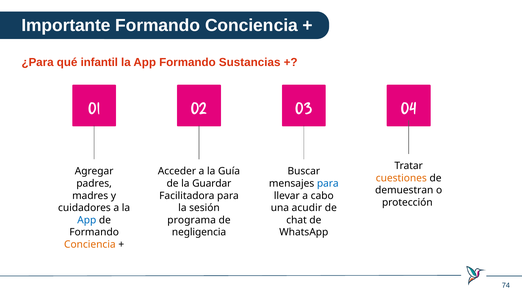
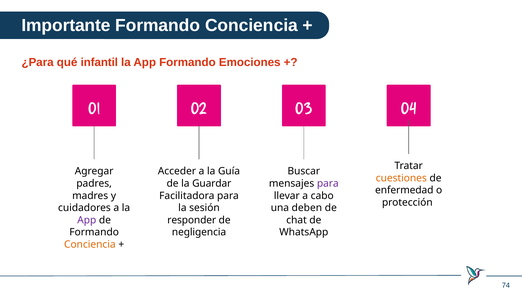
Sustancias: Sustancias -> Emociones
para at (328, 183) colour: blue -> purple
demuestran: demuestran -> enfermedad
acudir: acudir -> deben
App at (87, 220) colour: blue -> purple
programa: programa -> responder
